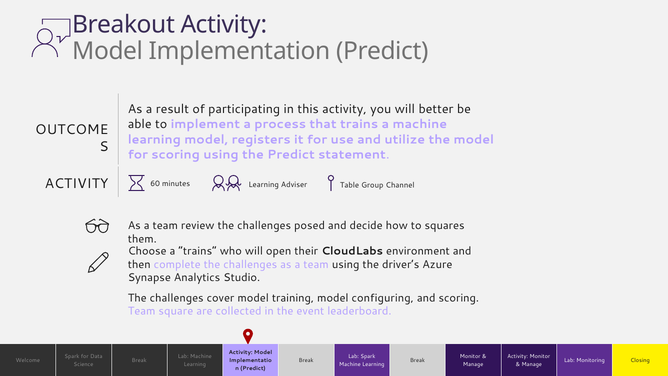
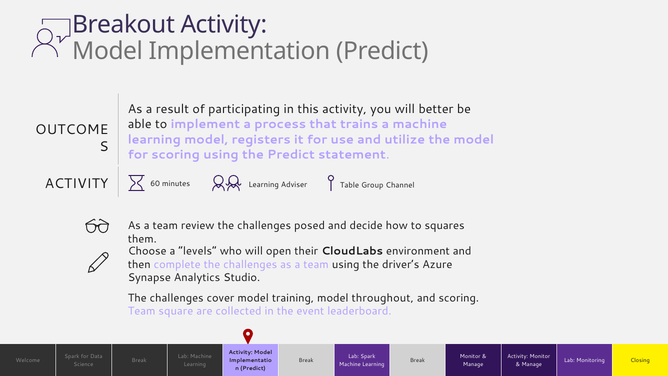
a trains: trains -> levels
configuring: configuring -> throughout
